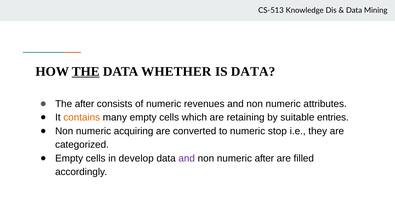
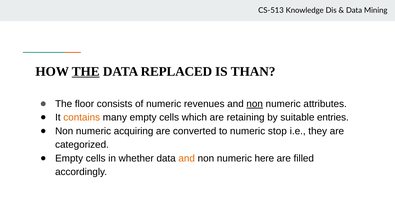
WHETHER: WHETHER -> REPLACED
IS DATA: DATA -> THAN
The after: after -> floor
non at (255, 104) underline: none -> present
develop: develop -> whether
and at (187, 158) colour: purple -> orange
numeric after: after -> here
